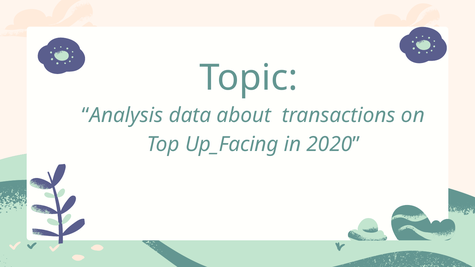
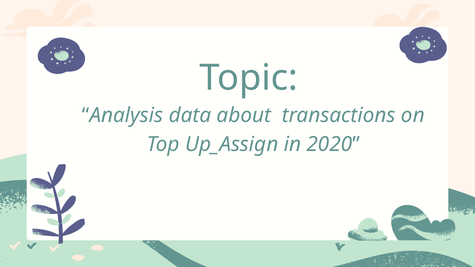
Up_Facing: Up_Facing -> Up_Assign
